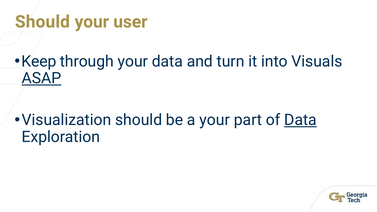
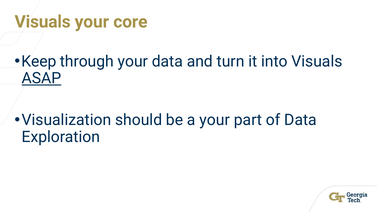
Should at (42, 22): Should -> Visuals
user: user -> core
Data at (300, 120) underline: present -> none
